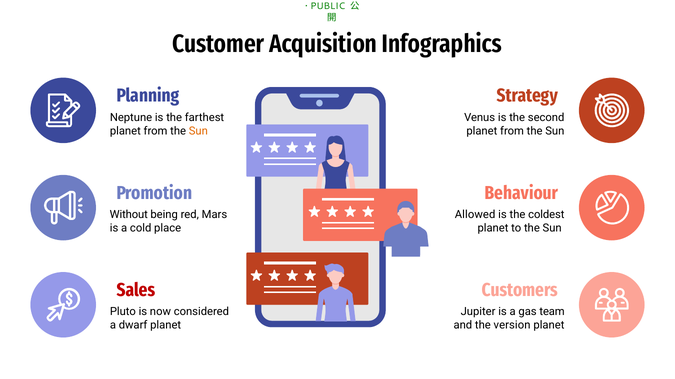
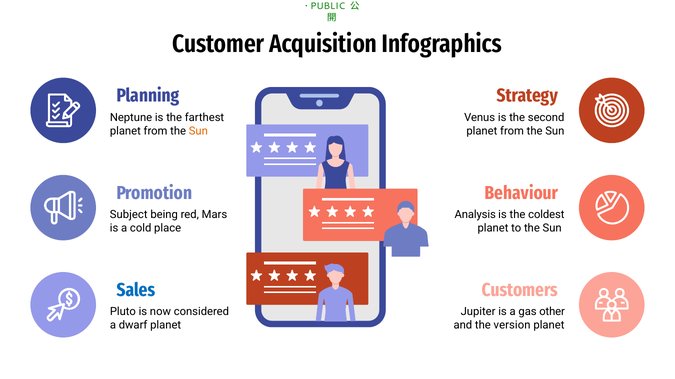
Without: Without -> Subject
Allowed: Allowed -> Analysis
Sales colour: red -> blue
team: team -> other
